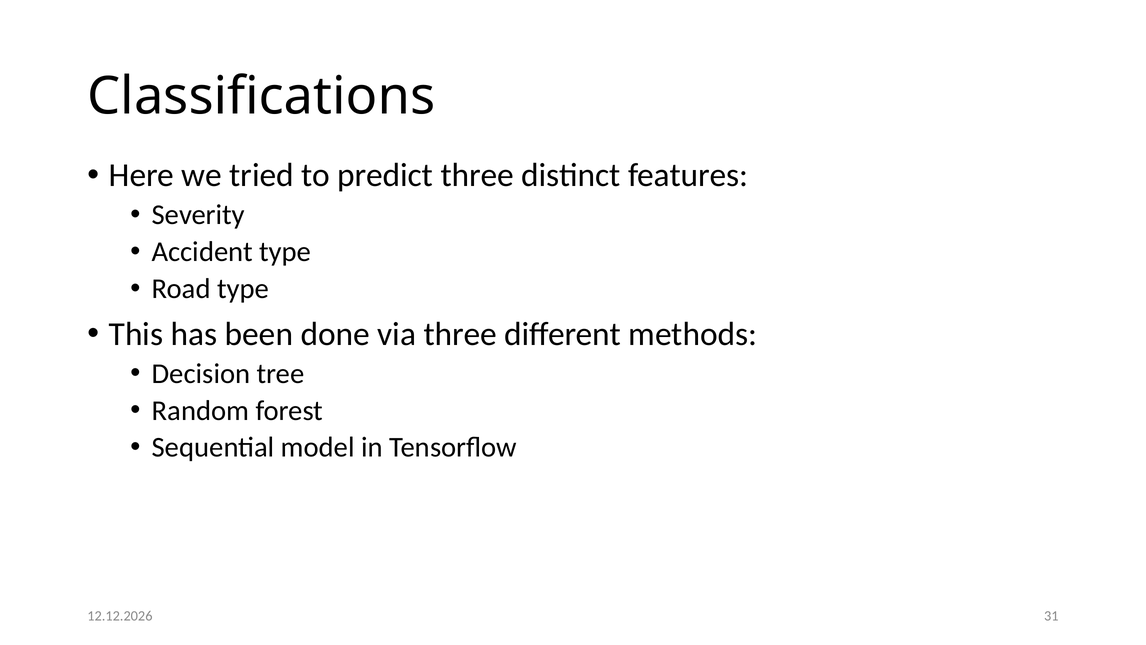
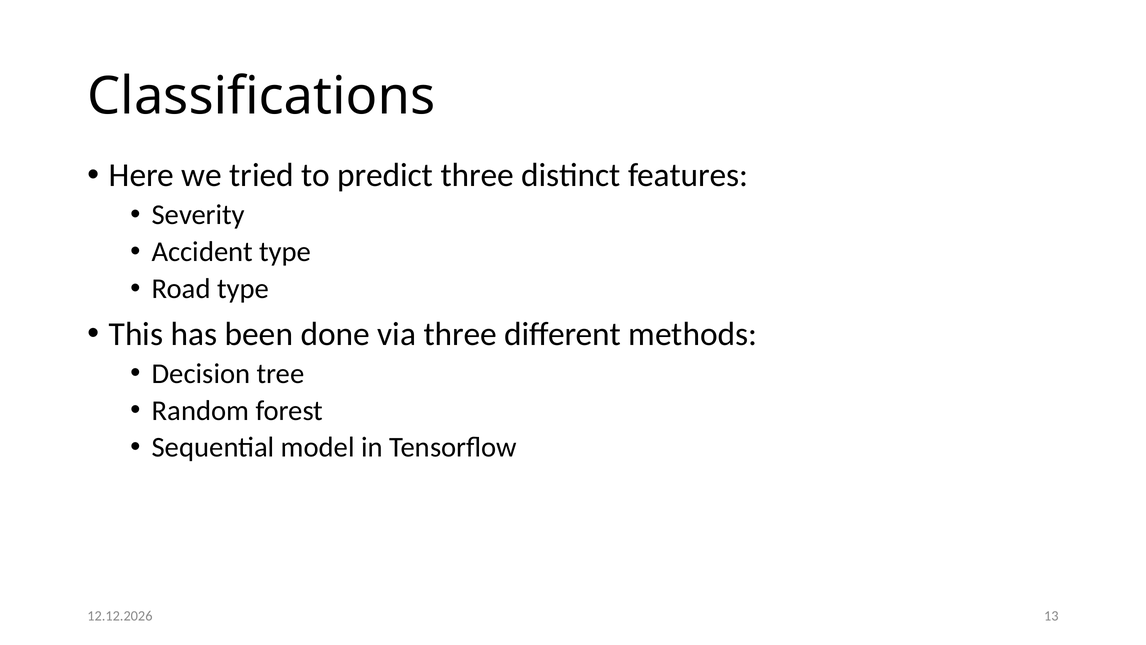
31: 31 -> 13
